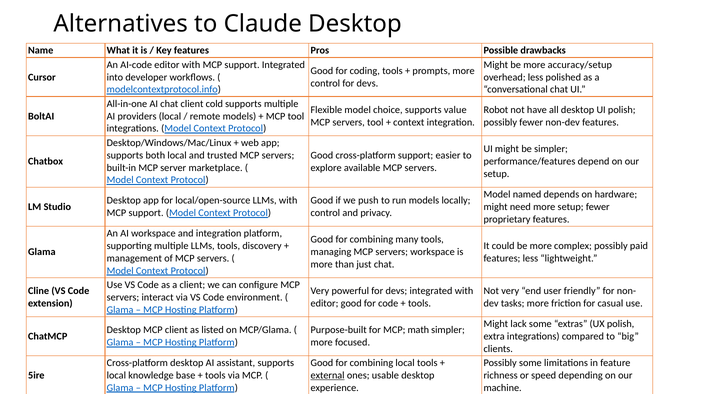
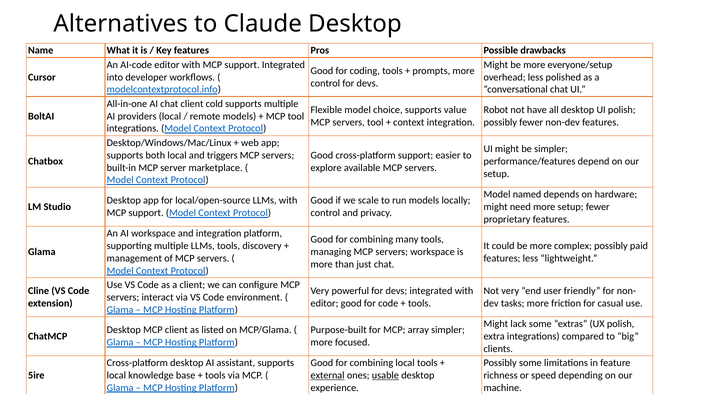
accuracy/setup: accuracy/setup -> everyone/setup
trusted: trusted -> triggers
push: push -> scale
math: math -> array
usable underline: none -> present
